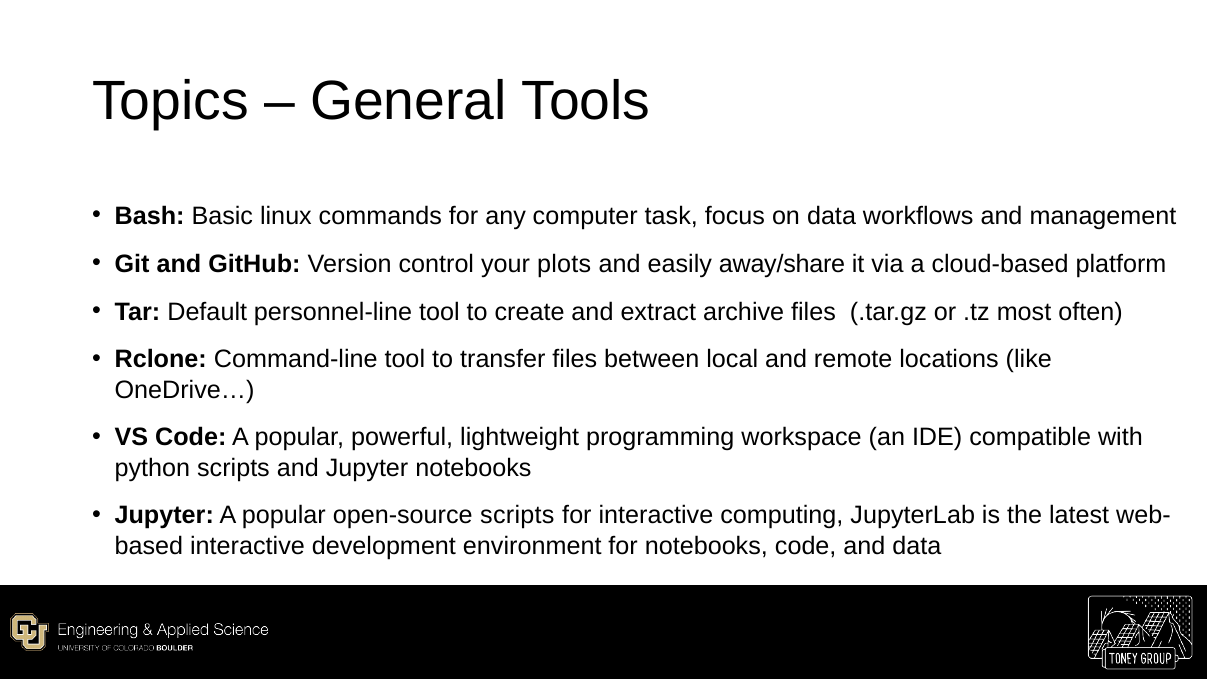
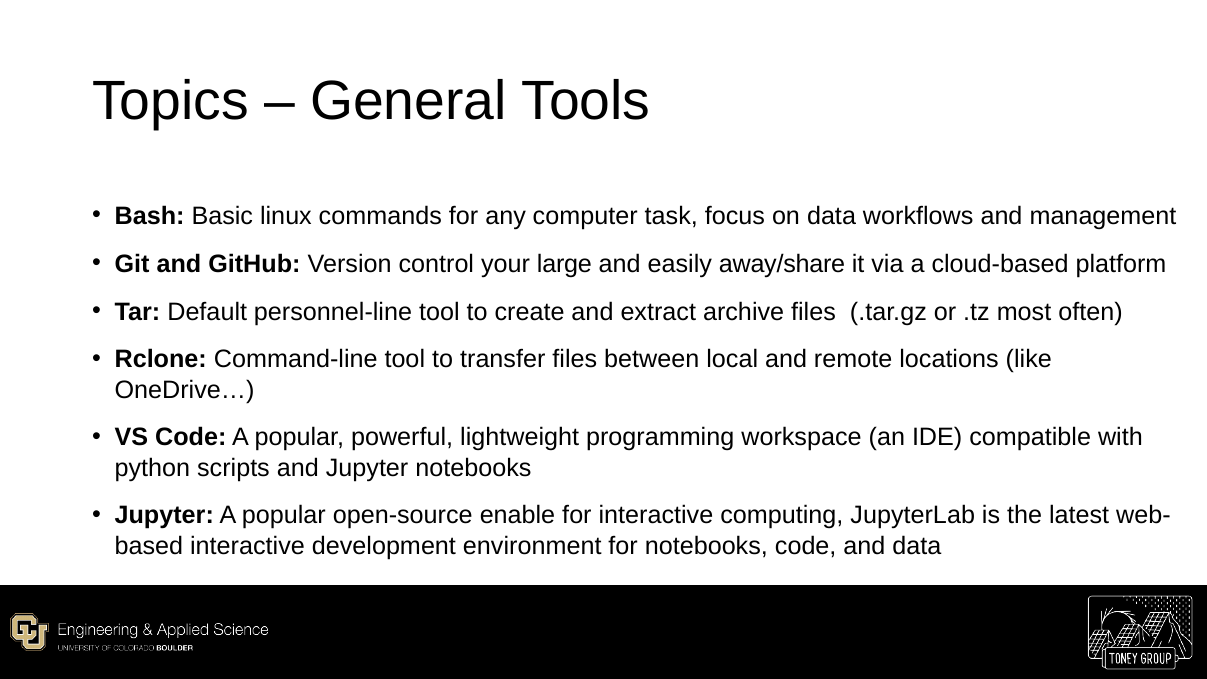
plots: plots -> large
open-source scripts: scripts -> enable
